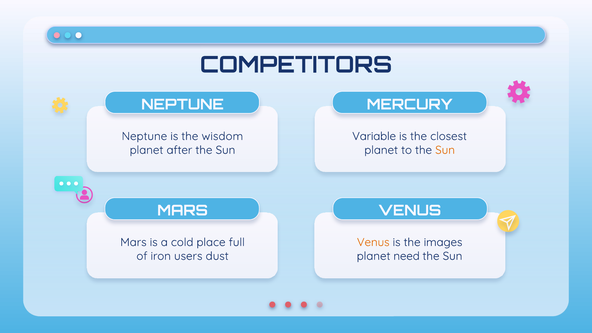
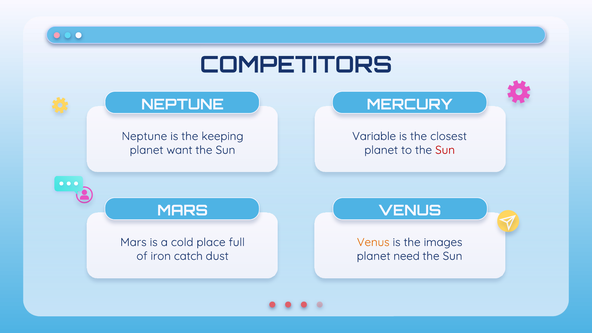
wisdom: wisdom -> keeping
after: after -> want
Sun at (445, 150) colour: orange -> red
users: users -> catch
